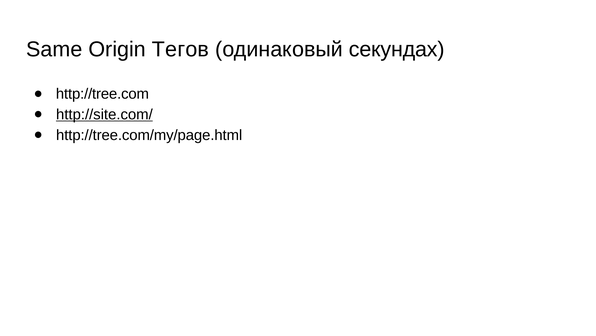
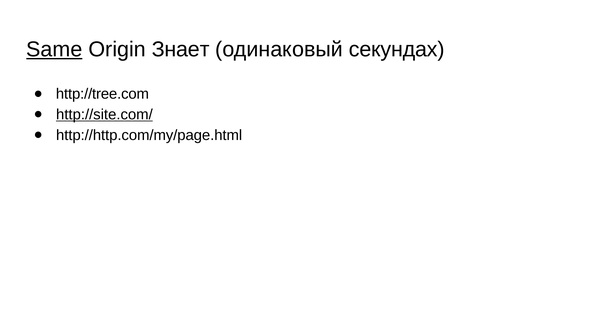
Same underline: none -> present
Тегов: Тегов -> Знает
http://tree.com/my/page.html: http://tree.com/my/page.html -> http://http.com/my/page.html
